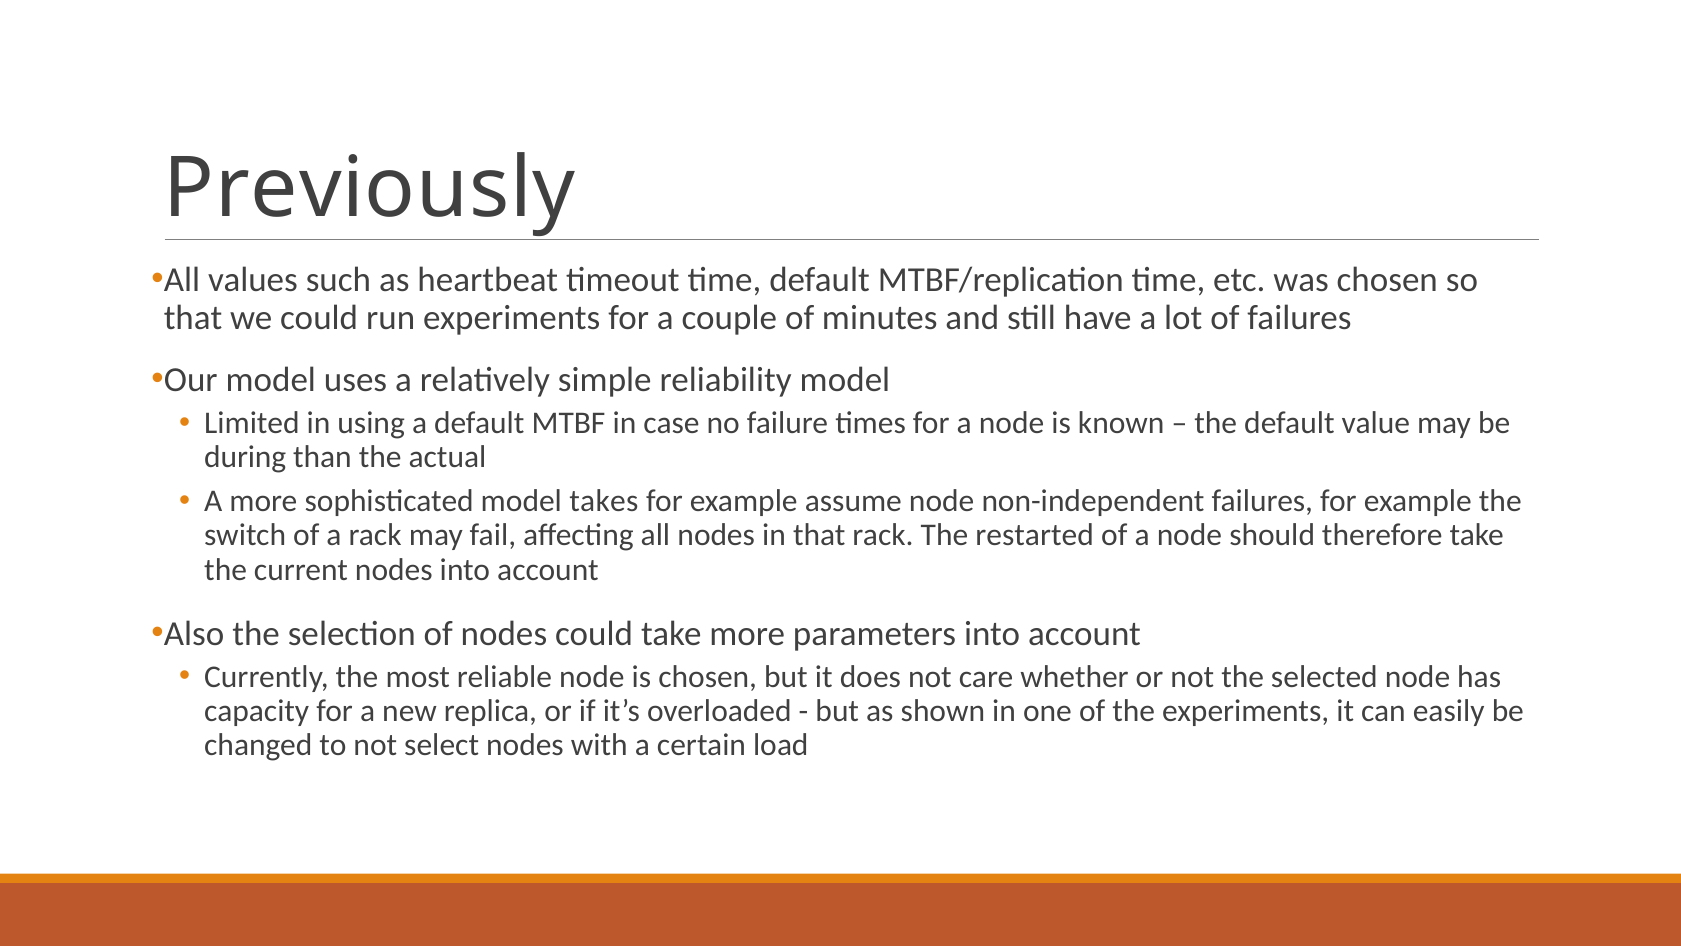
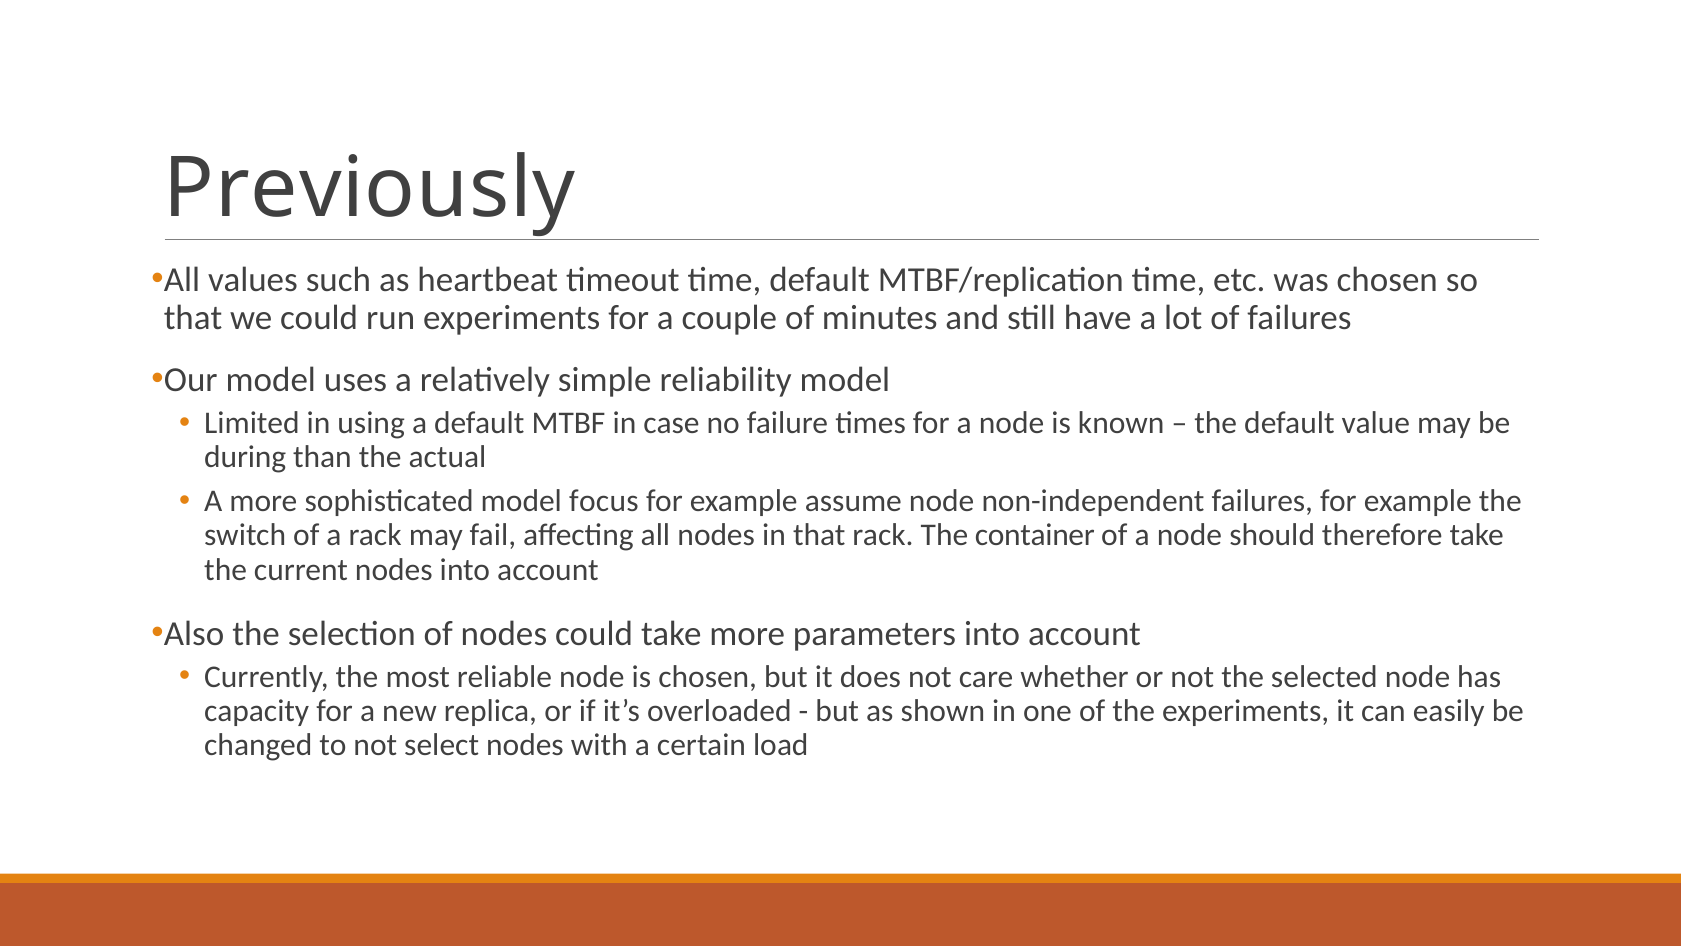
takes: takes -> focus
restarted: restarted -> container
